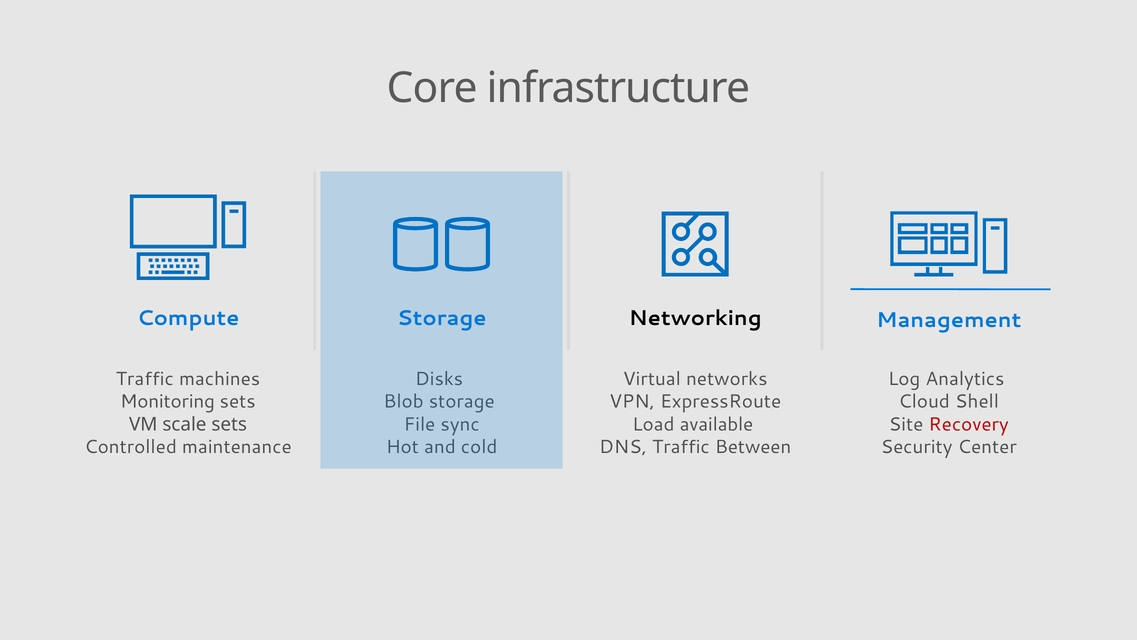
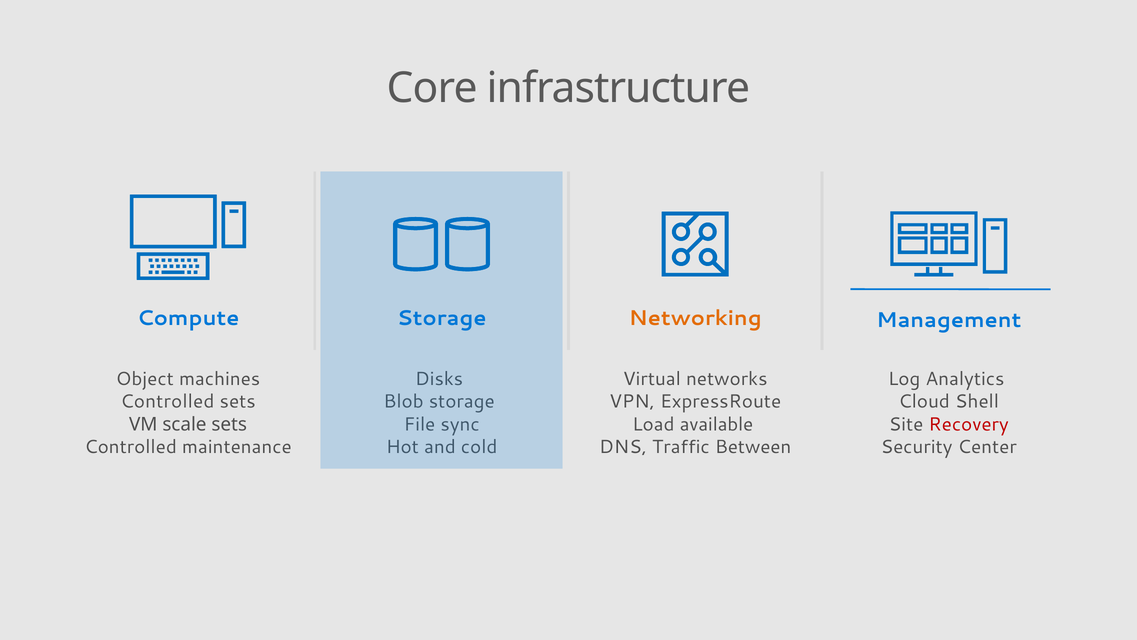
Networking colour: black -> orange
Traffic at (145, 379): Traffic -> Object
Monitoring at (168, 401): Monitoring -> Controlled
